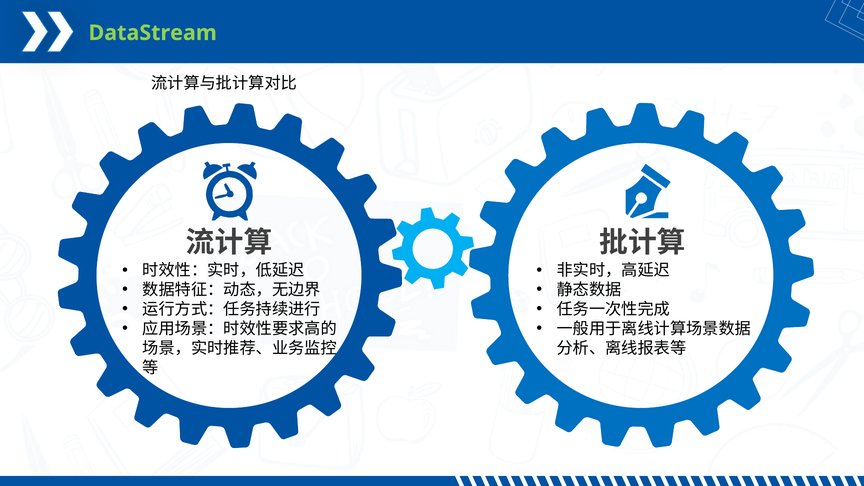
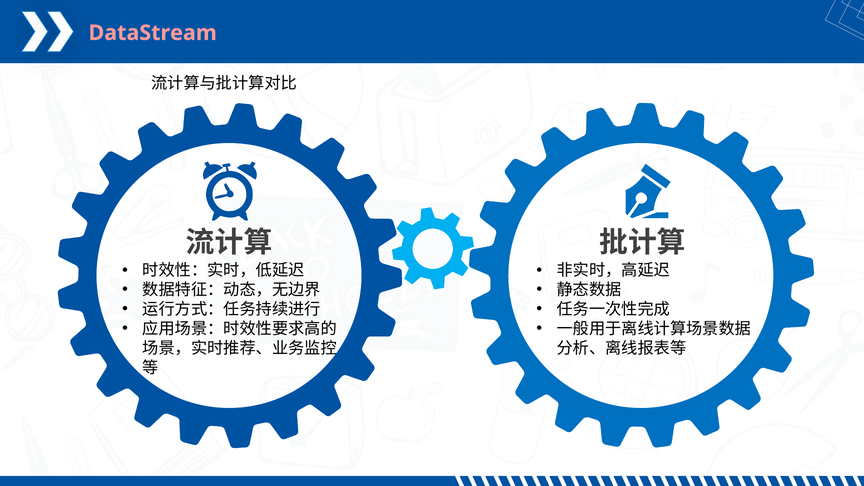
DataStream colour: light green -> pink
